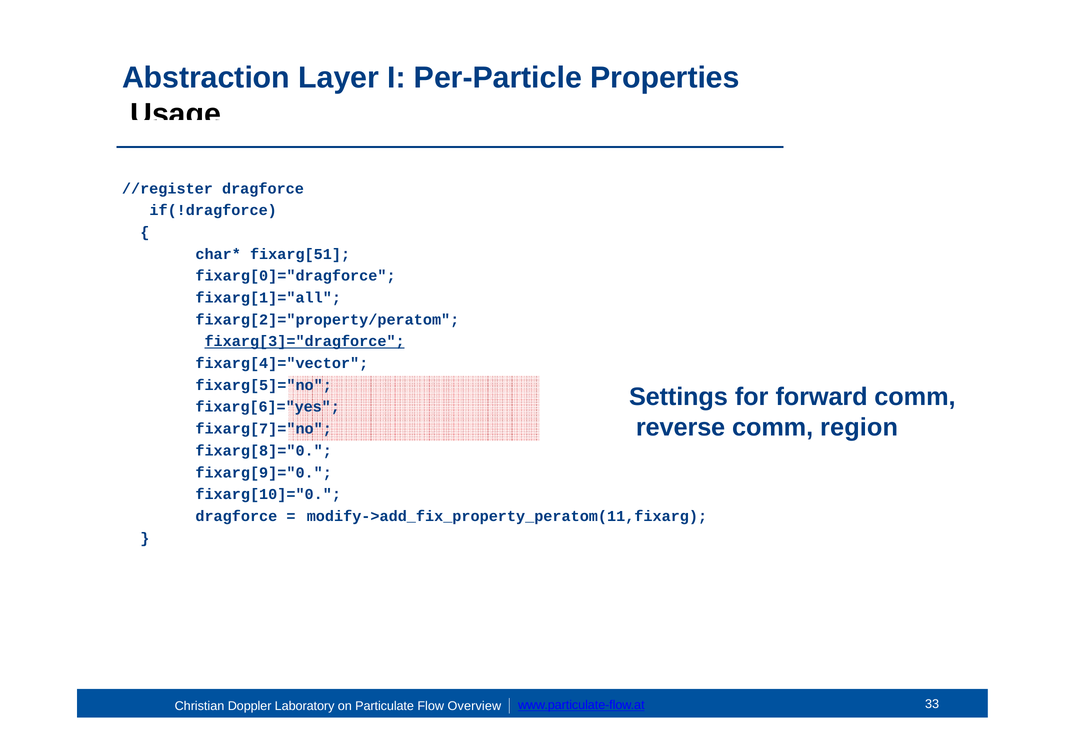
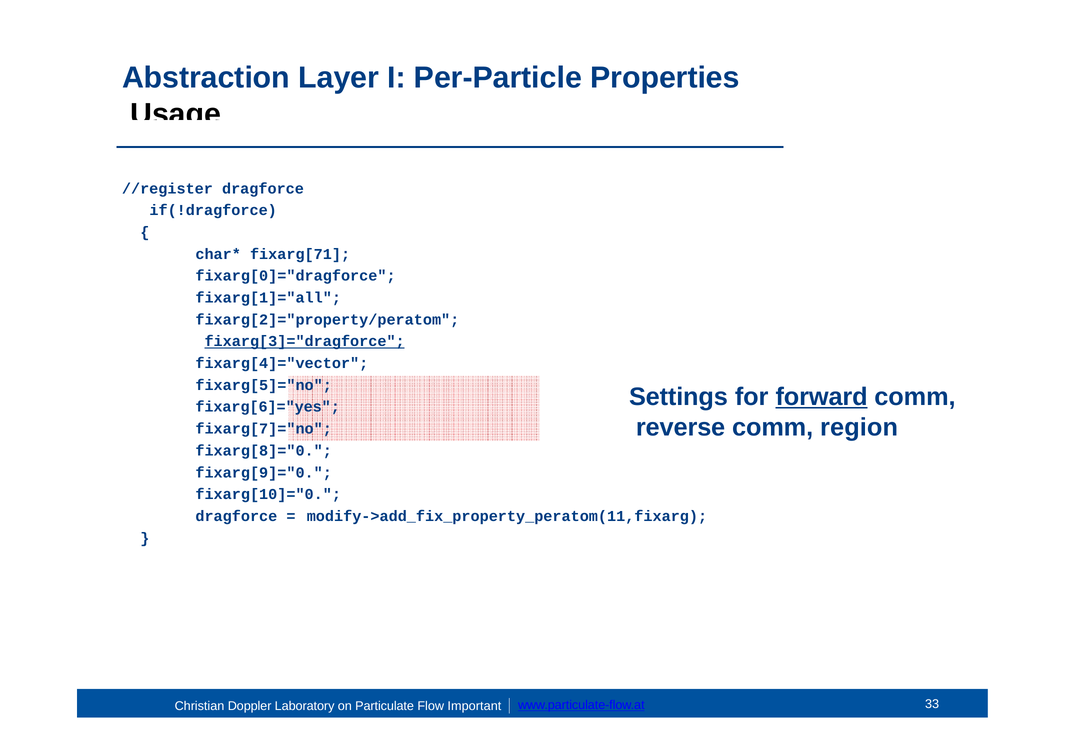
fixarg[51: fixarg[51 -> fixarg[71
forward underline: none -> present
Overview: Overview -> Important
